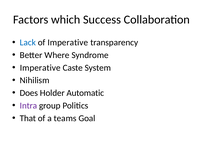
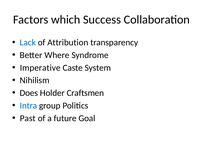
of Imperative: Imperative -> Attribution
Automatic: Automatic -> Craftsmen
Intra colour: purple -> blue
That: That -> Past
teams: teams -> future
